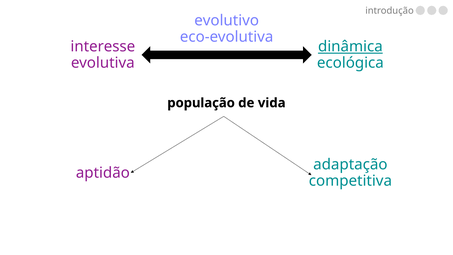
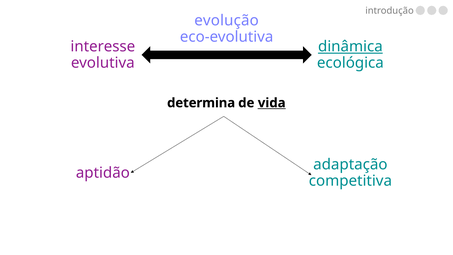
evolutivo: evolutivo -> evolução
população: população -> determina
vida underline: none -> present
